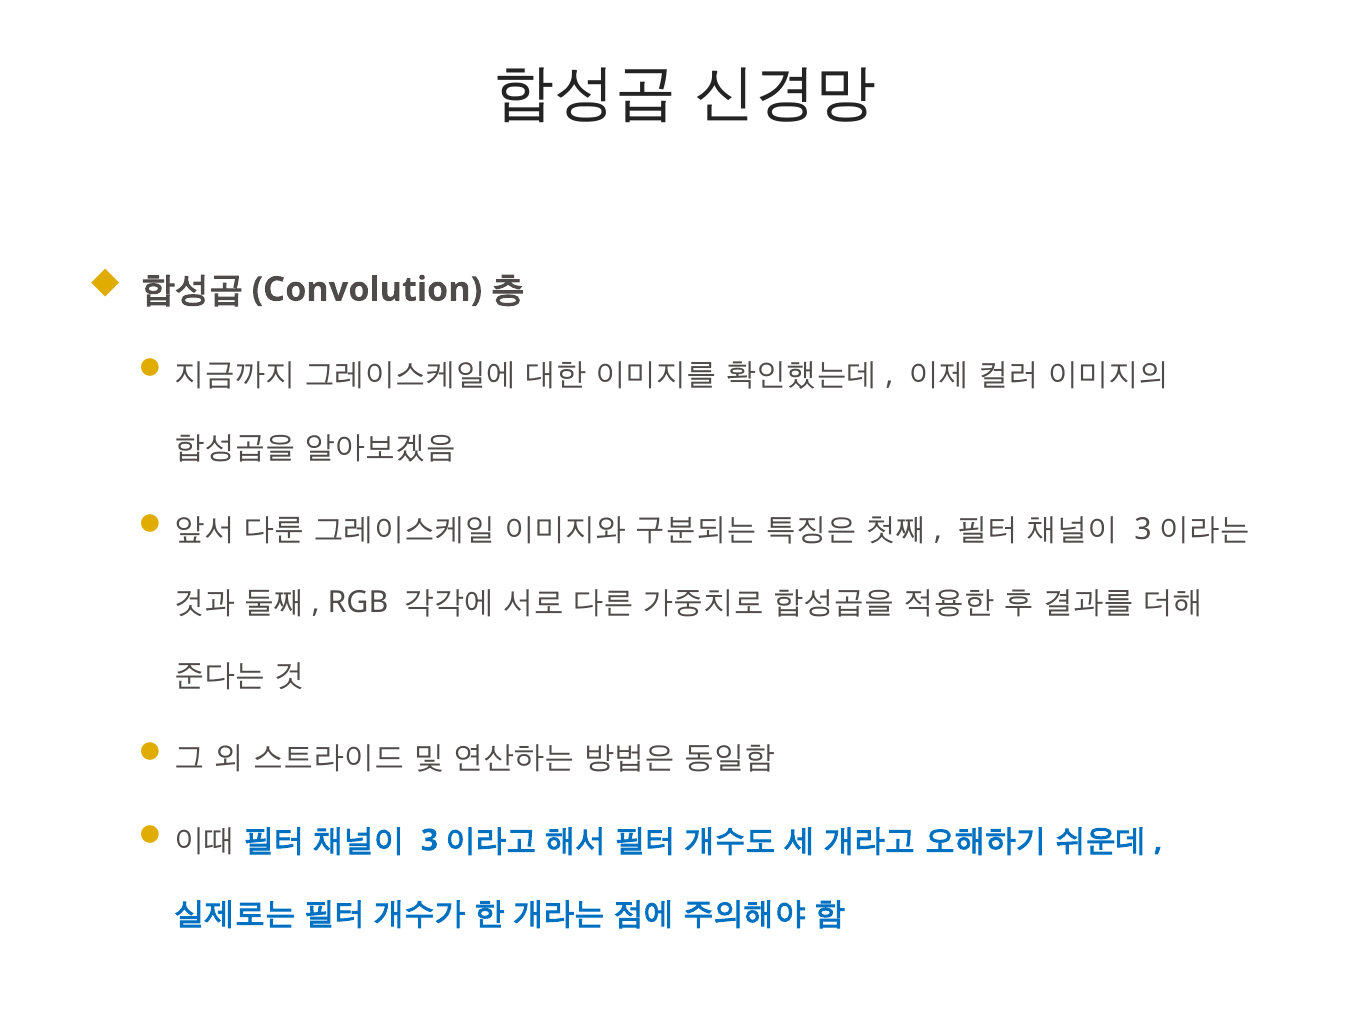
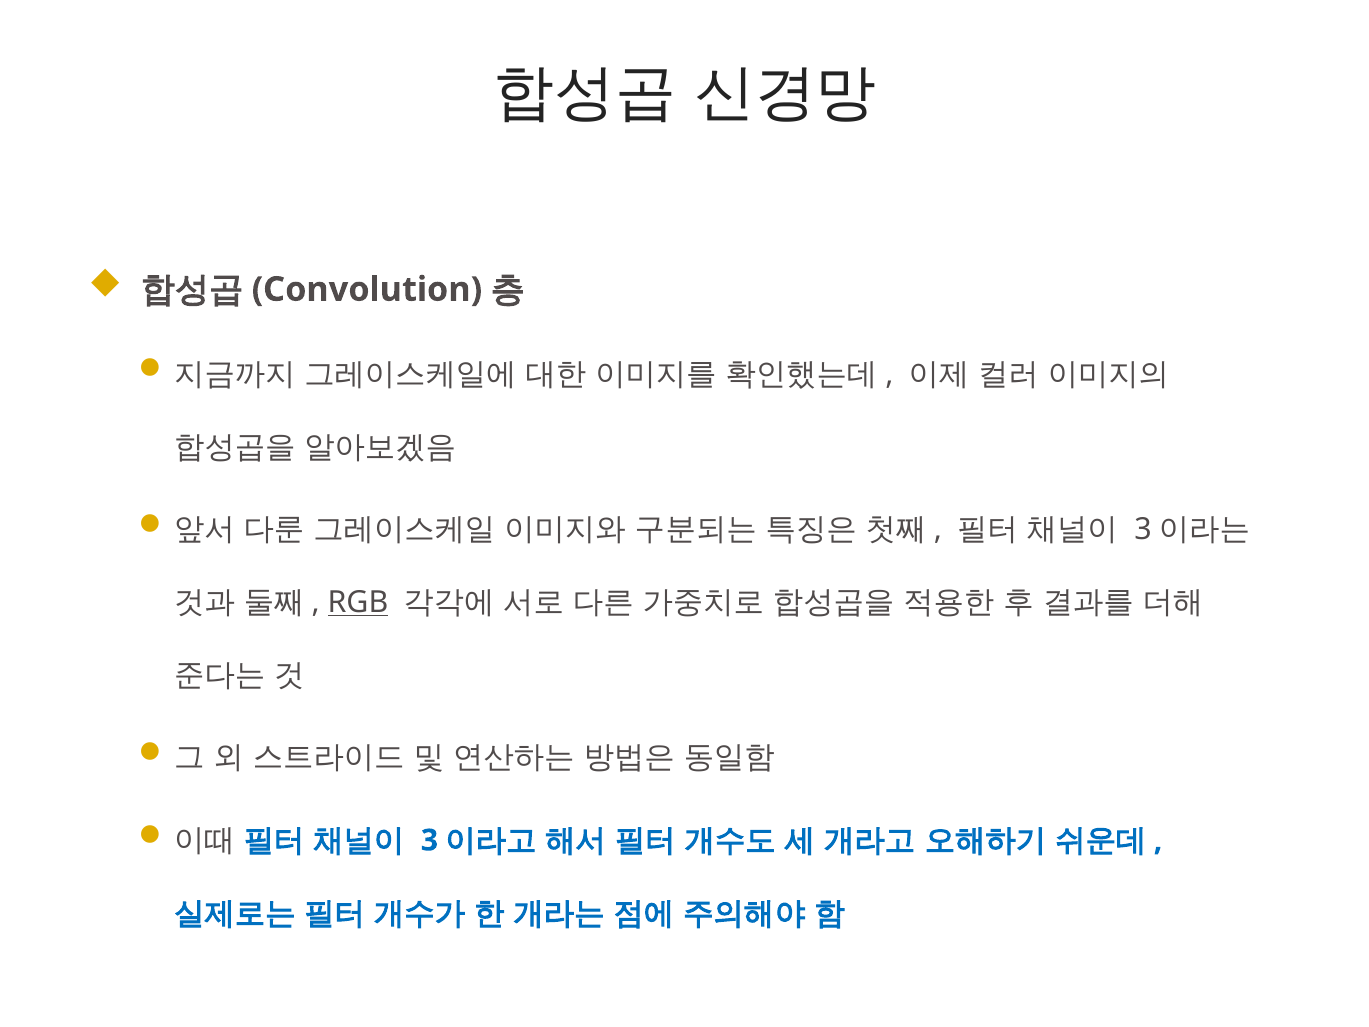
RGB underline: none -> present
